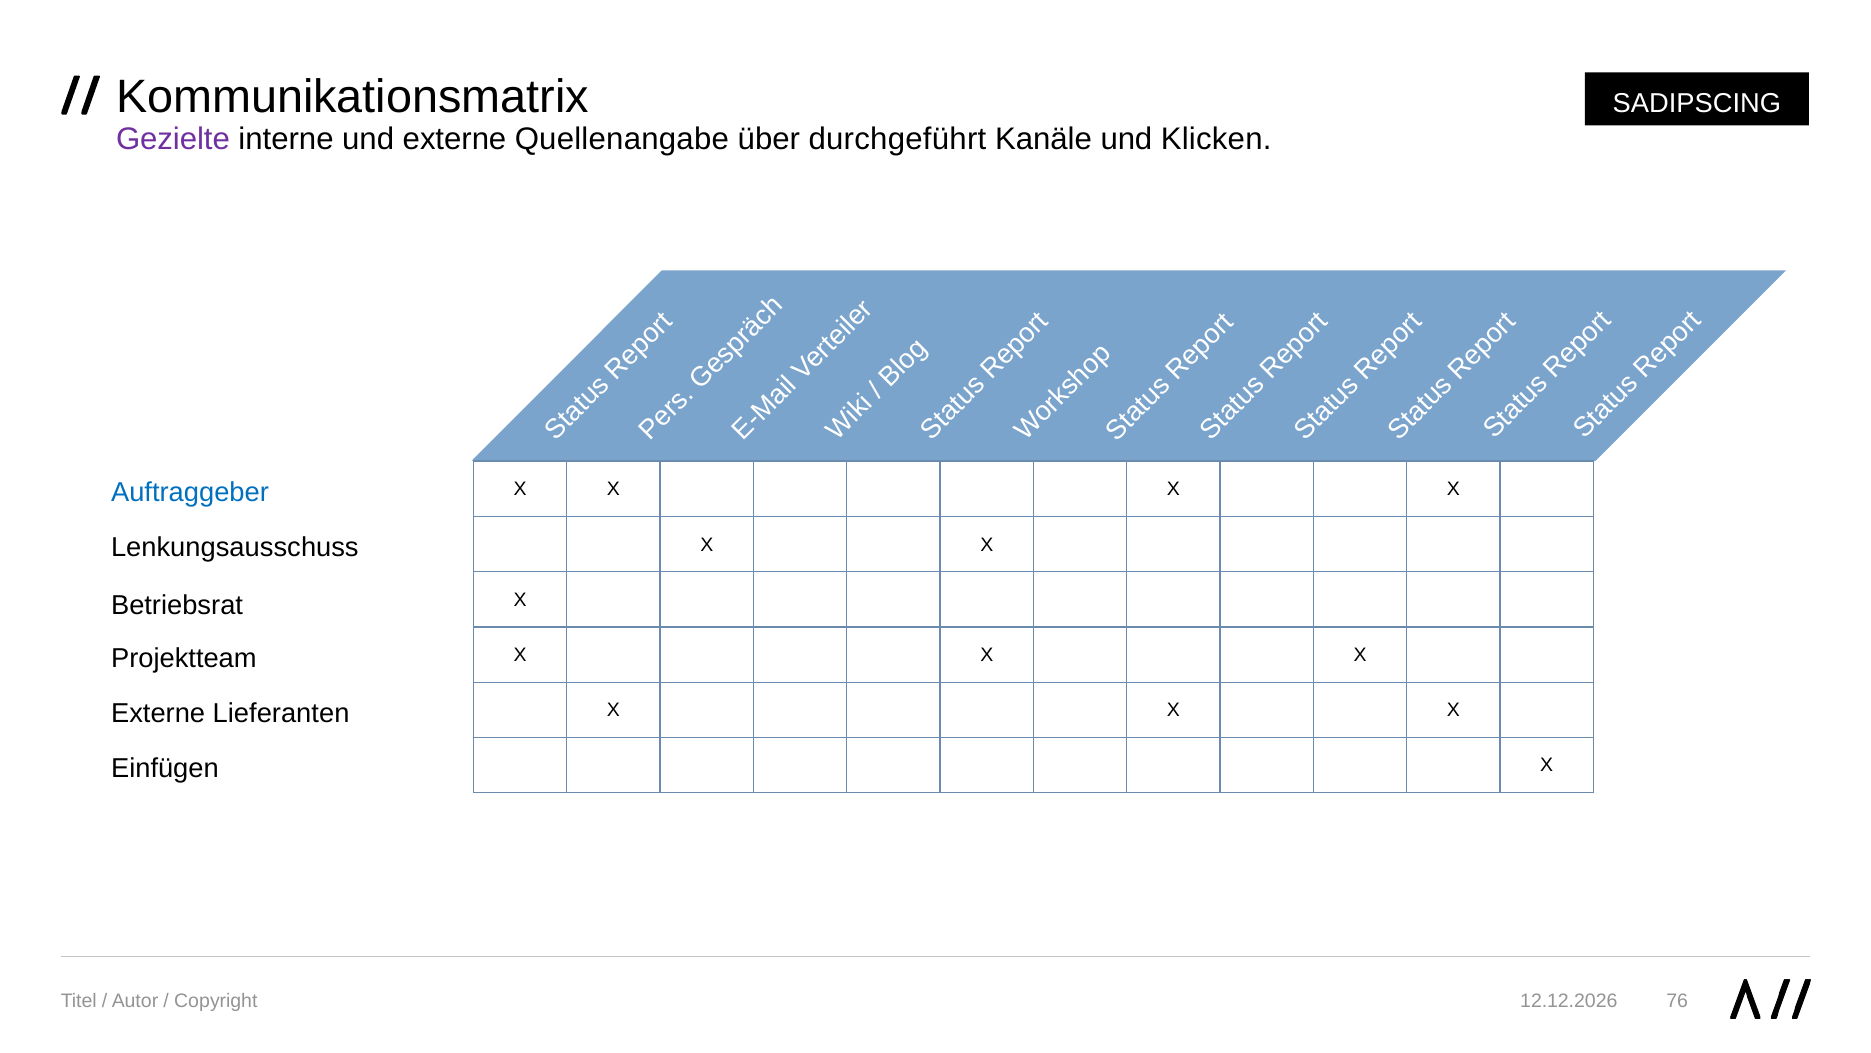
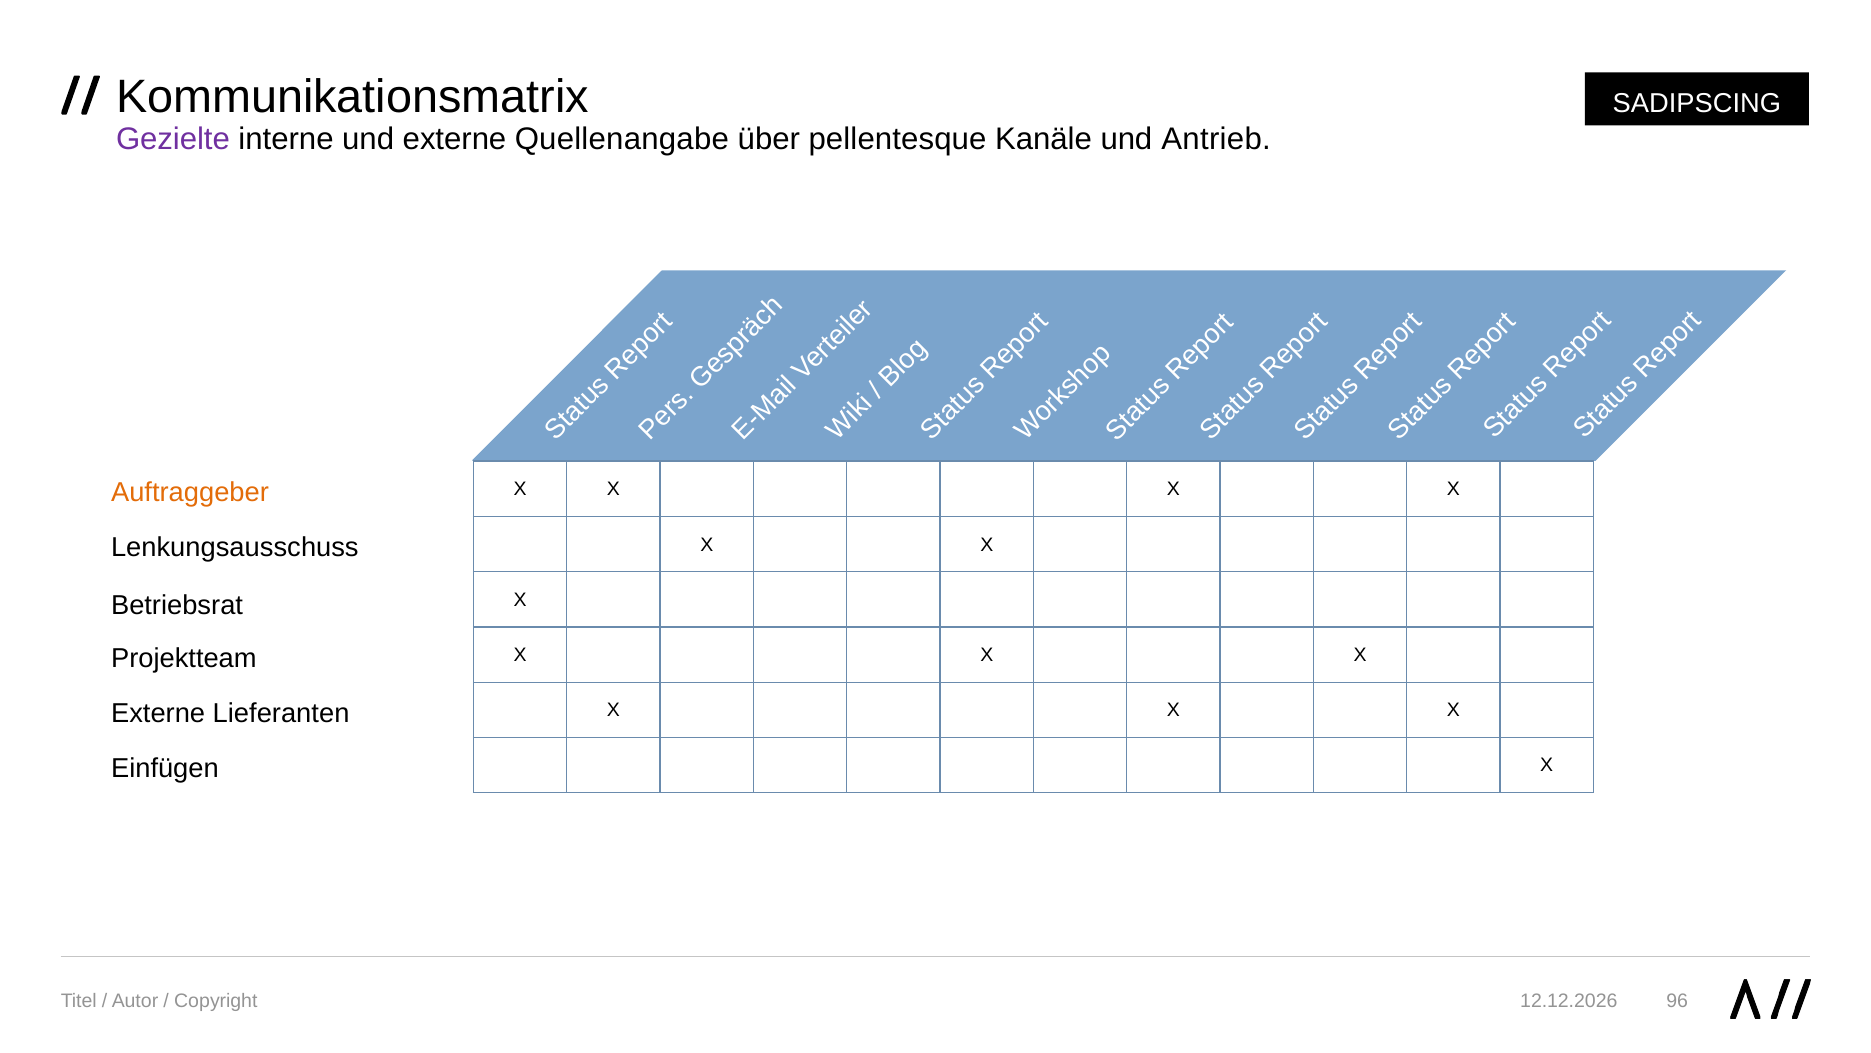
durchgeführt: durchgeführt -> pellentesque
Klicken: Klicken -> Antrieb
Auftraggeber colour: blue -> orange
76: 76 -> 96
